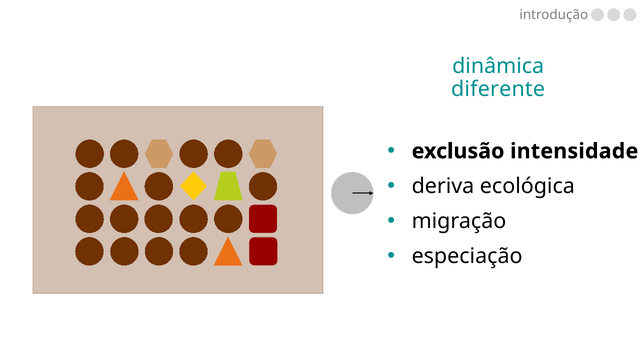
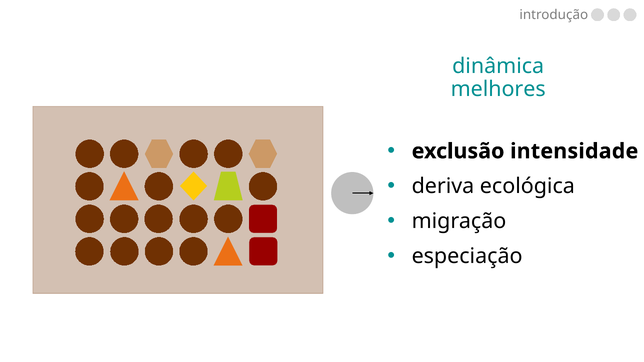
diferente: diferente -> melhores
